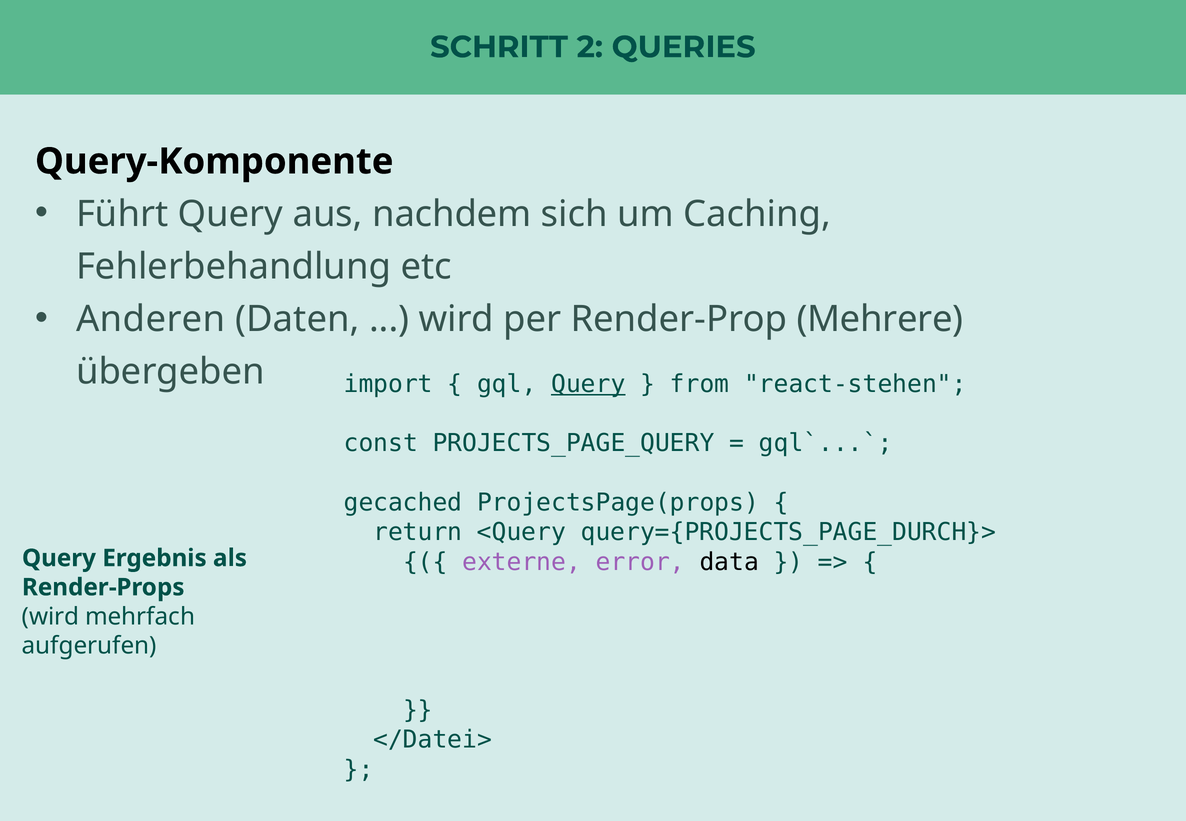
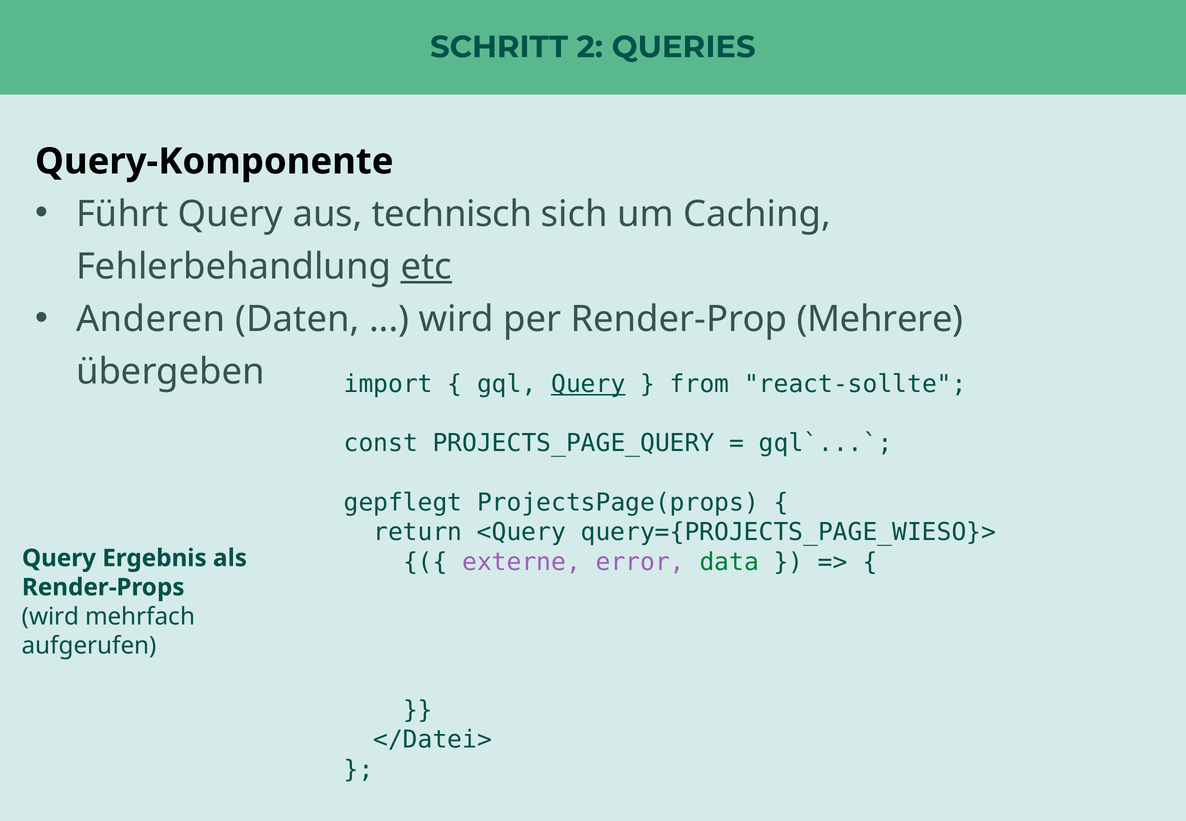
nachdem: nachdem -> technisch
etc underline: none -> present
react-stehen: react-stehen -> react-sollte
gecached: gecached -> gepflegt
query={PROJECTS_PAGE_DURCH}>: query={PROJECTS_PAGE_DURCH}> -> query={PROJECTS_PAGE_WIESO}>
data colour: black -> green
